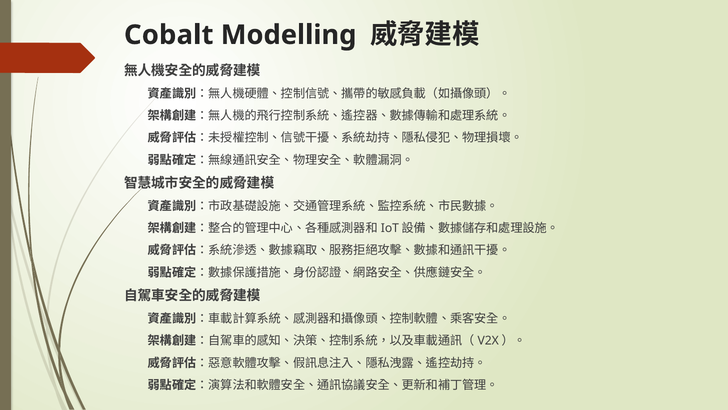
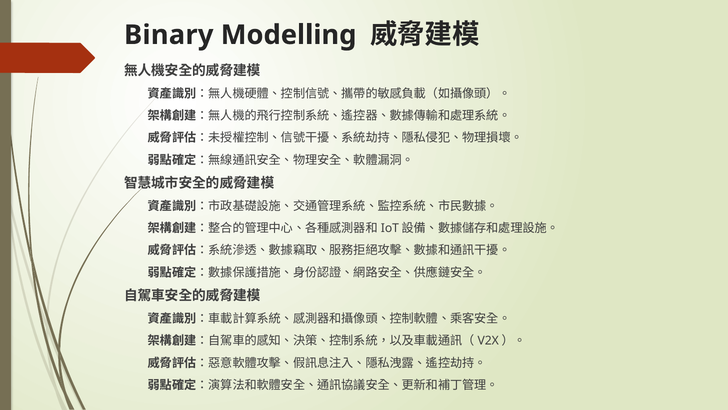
Cobalt: Cobalt -> Binary
